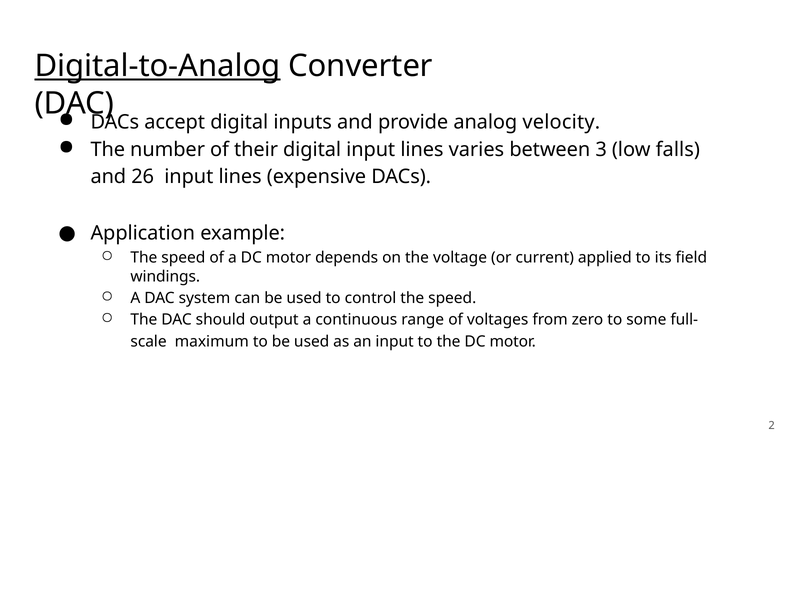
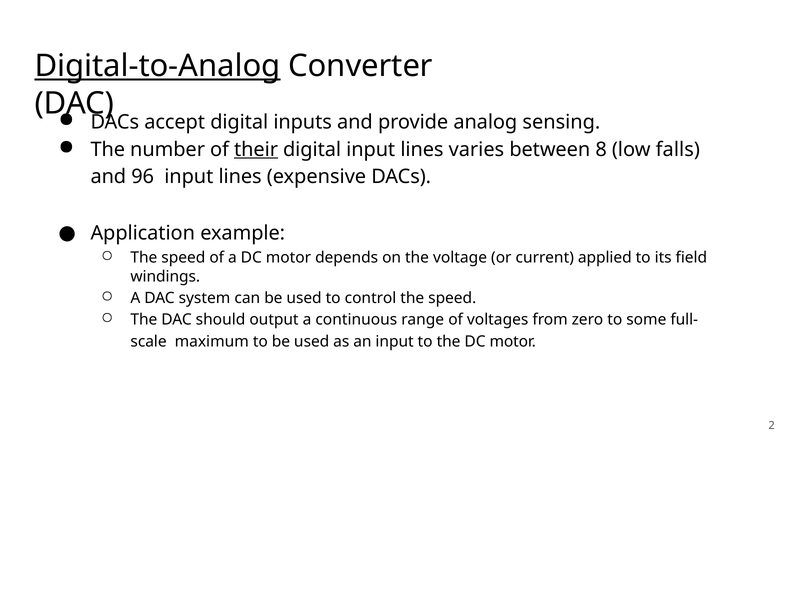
velocity: velocity -> sensing
their underline: none -> present
3: 3 -> 8
26: 26 -> 96
